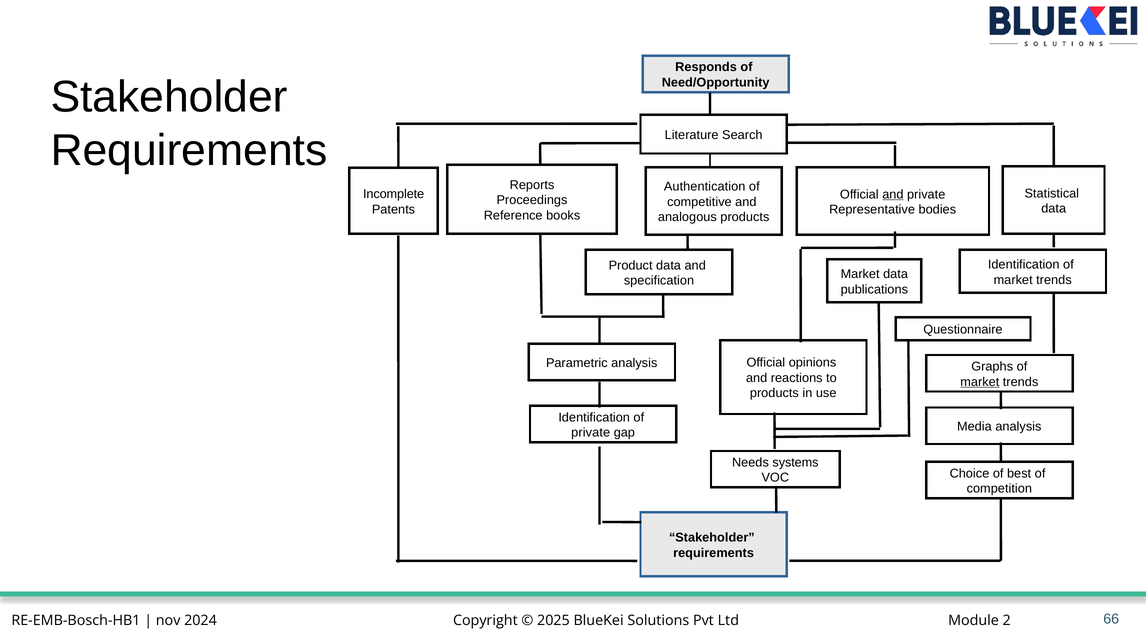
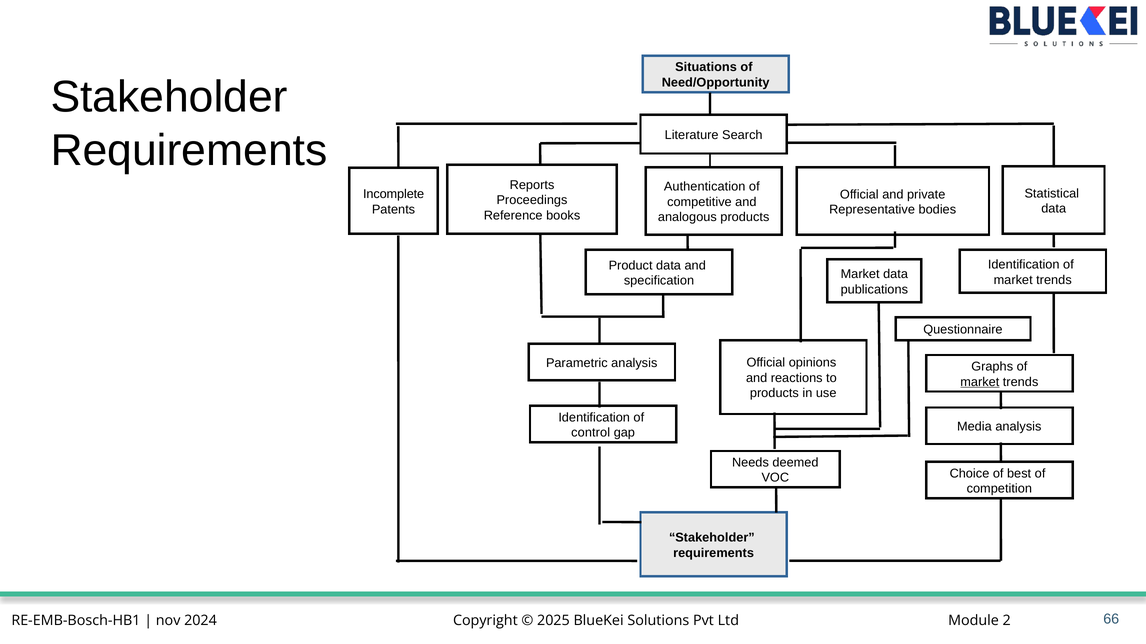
Responds: Responds -> Situations
and at (893, 195) underline: present -> none
private at (591, 433): private -> control
systems: systems -> deemed
